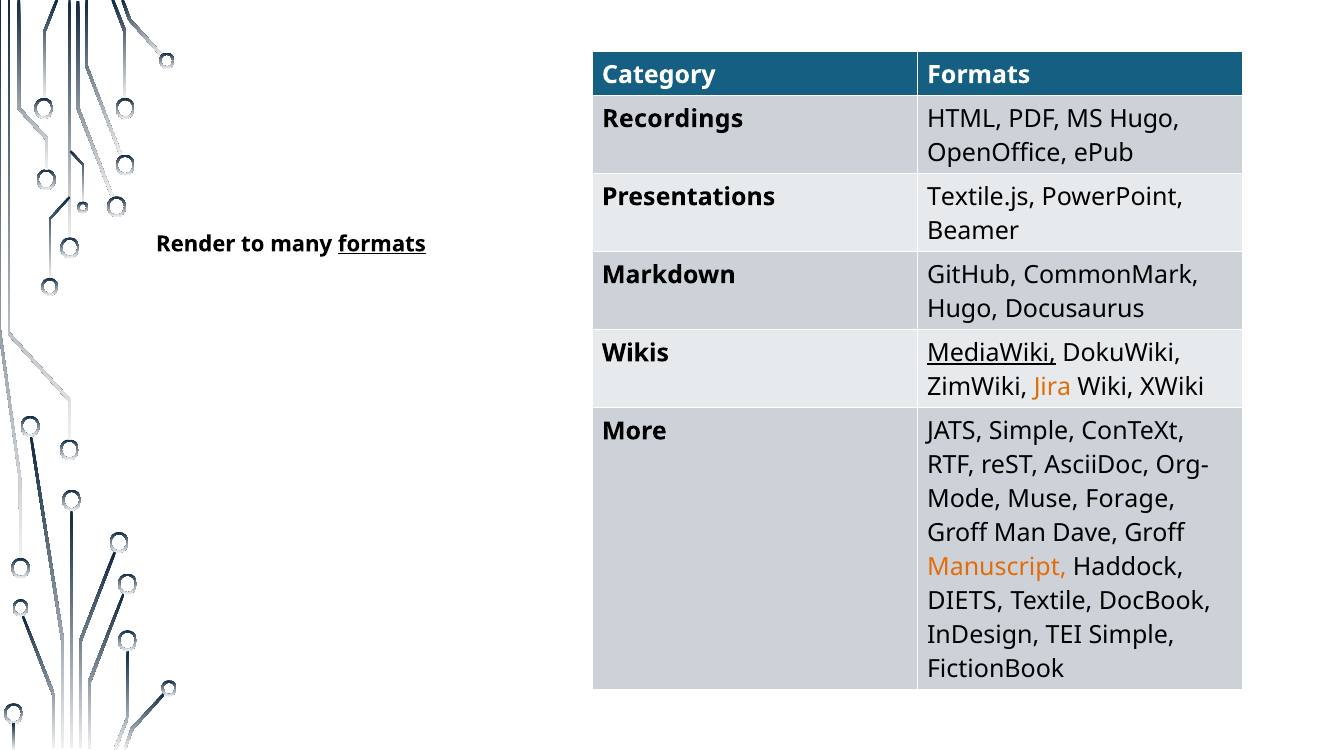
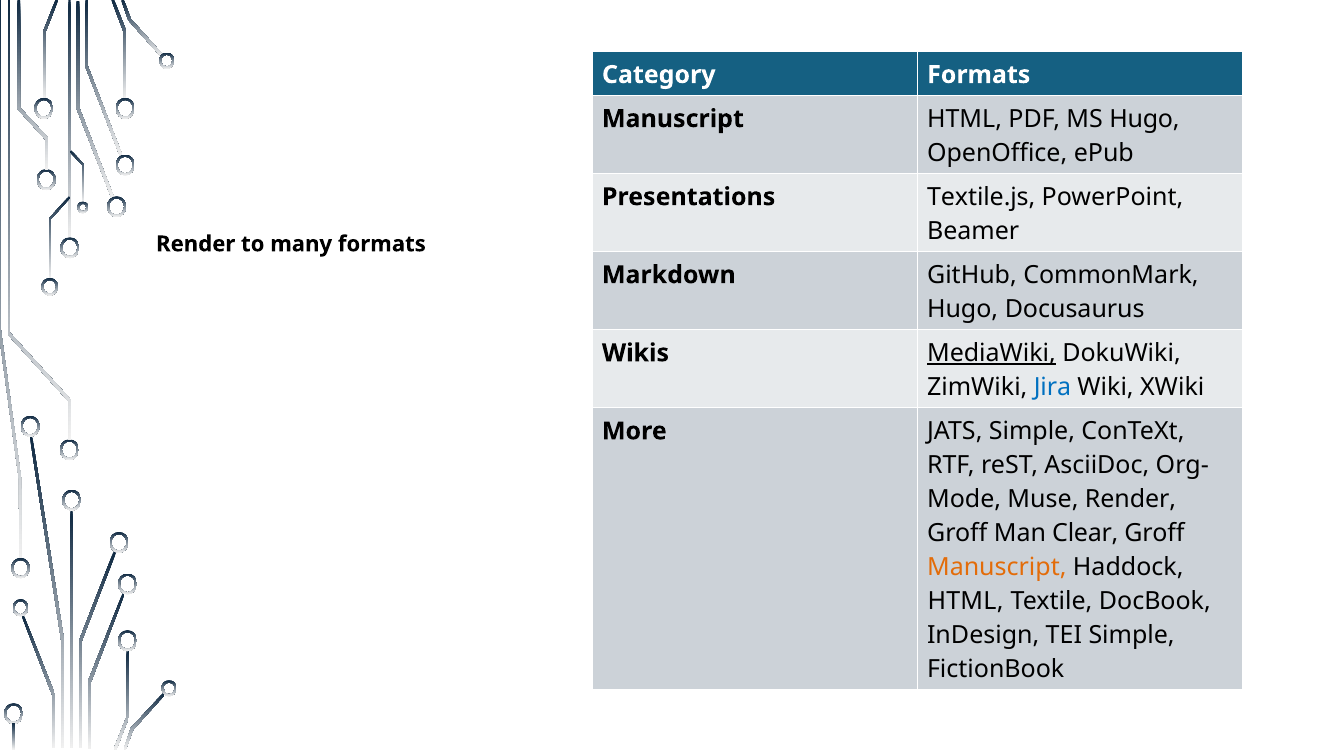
Recordings at (673, 119): Recordings -> Manuscript
formats at (382, 244) underline: present -> none
Jira colour: orange -> blue
Muse Forage: Forage -> Render
Dave: Dave -> Clear
DIETS at (966, 601): DIETS -> HTML
